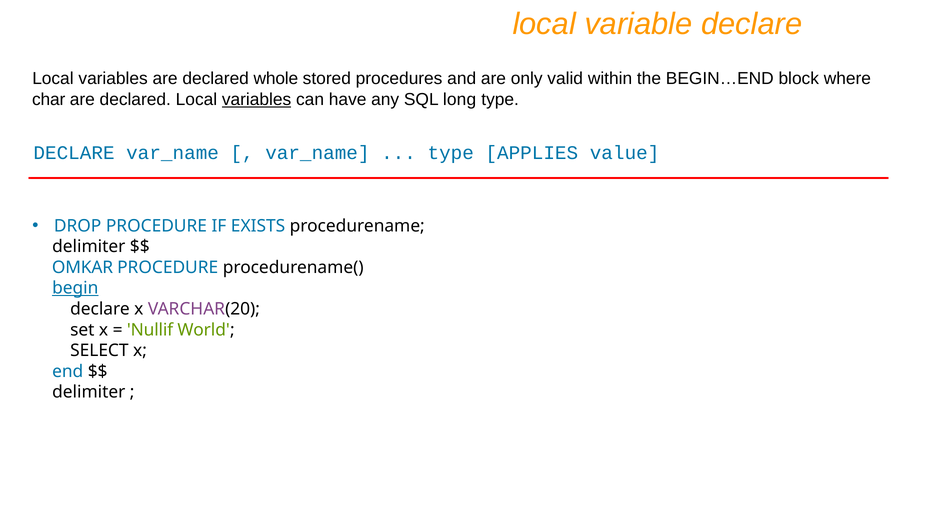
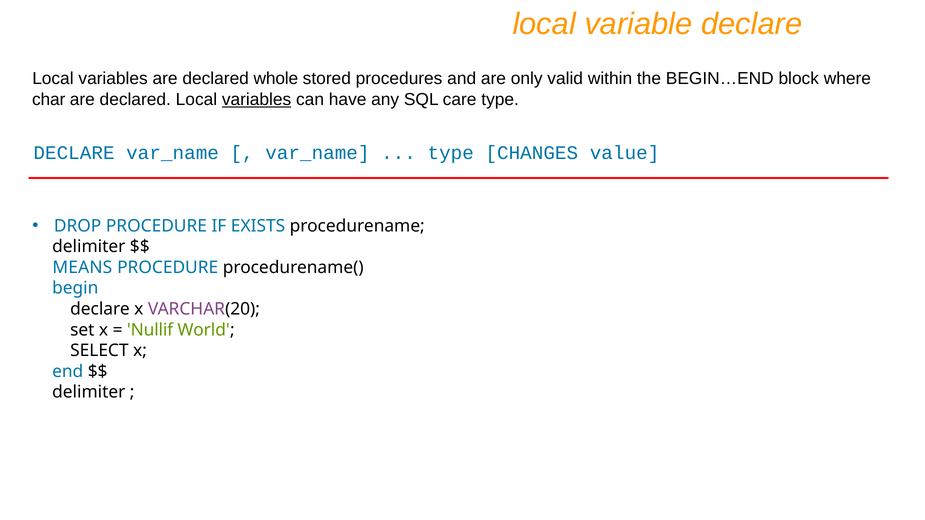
long: long -> care
APPLIES: APPLIES -> CHANGES
OMKAR: OMKAR -> MEANS
begin underline: present -> none
